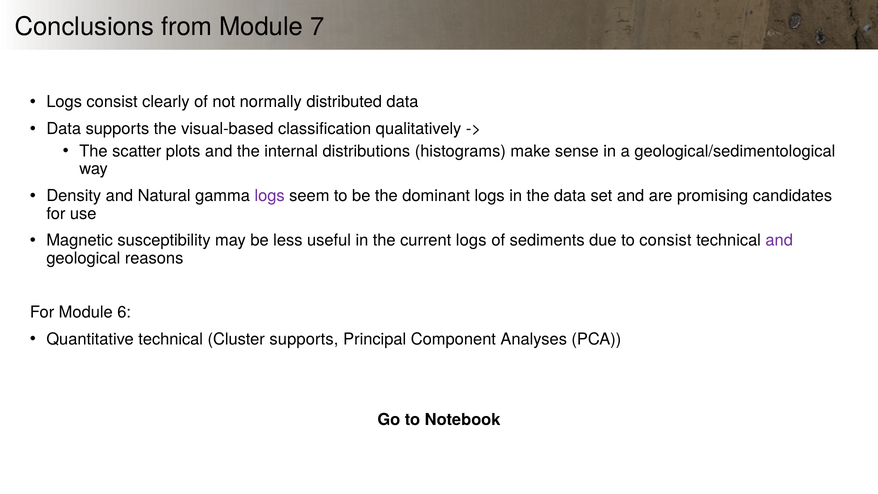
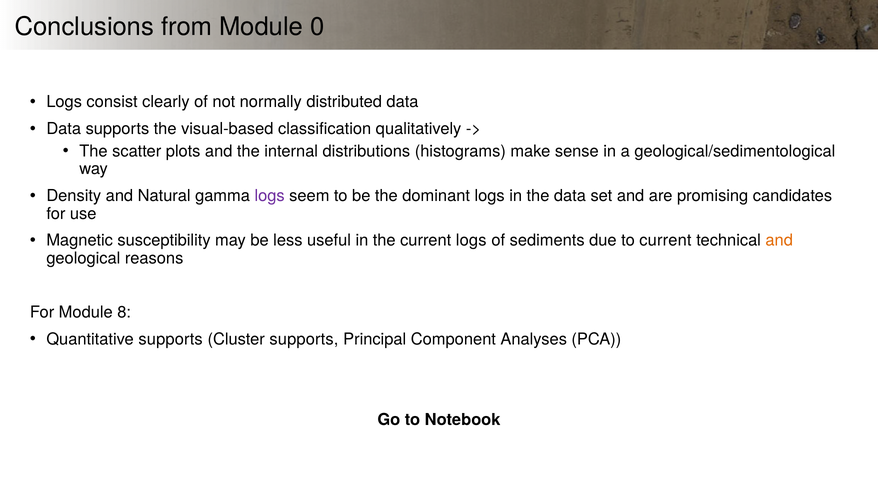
7: 7 -> 0
to consist: consist -> current
and at (779, 240) colour: purple -> orange
6: 6 -> 8
Quantitative technical: technical -> supports
